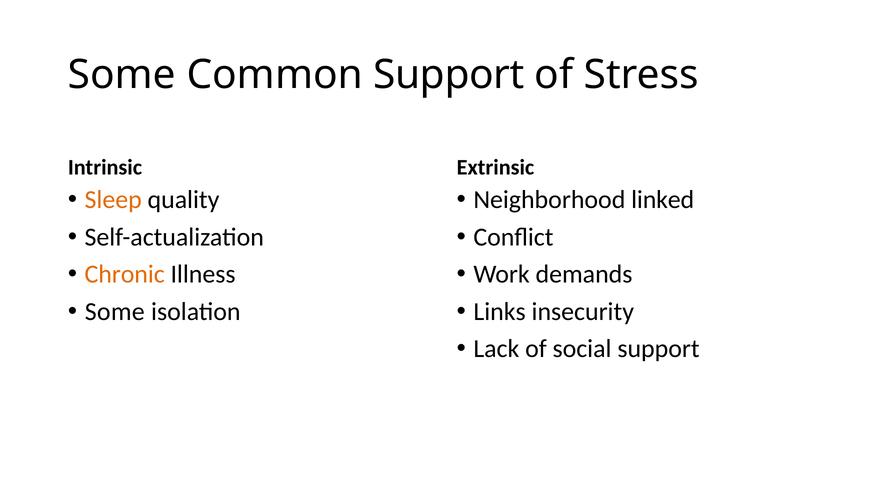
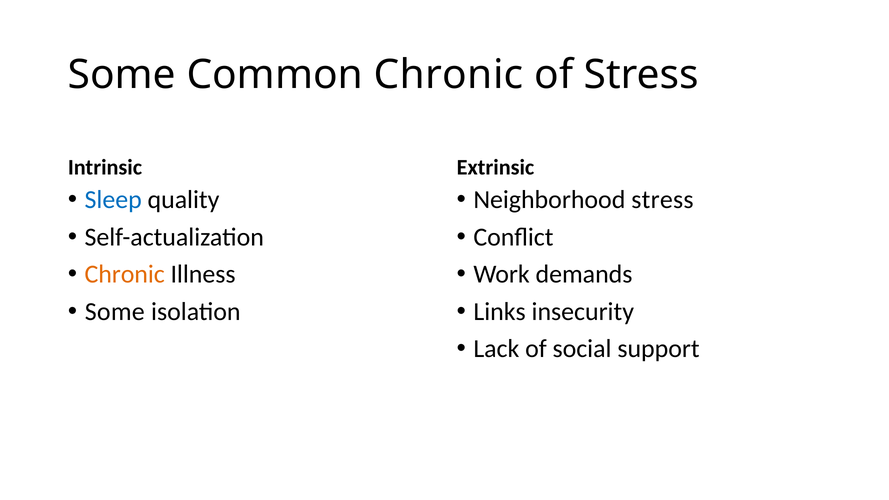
Common Support: Support -> Chronic
Sleep colour: orange -> blue
Neighborhood linked: linked -> stress
